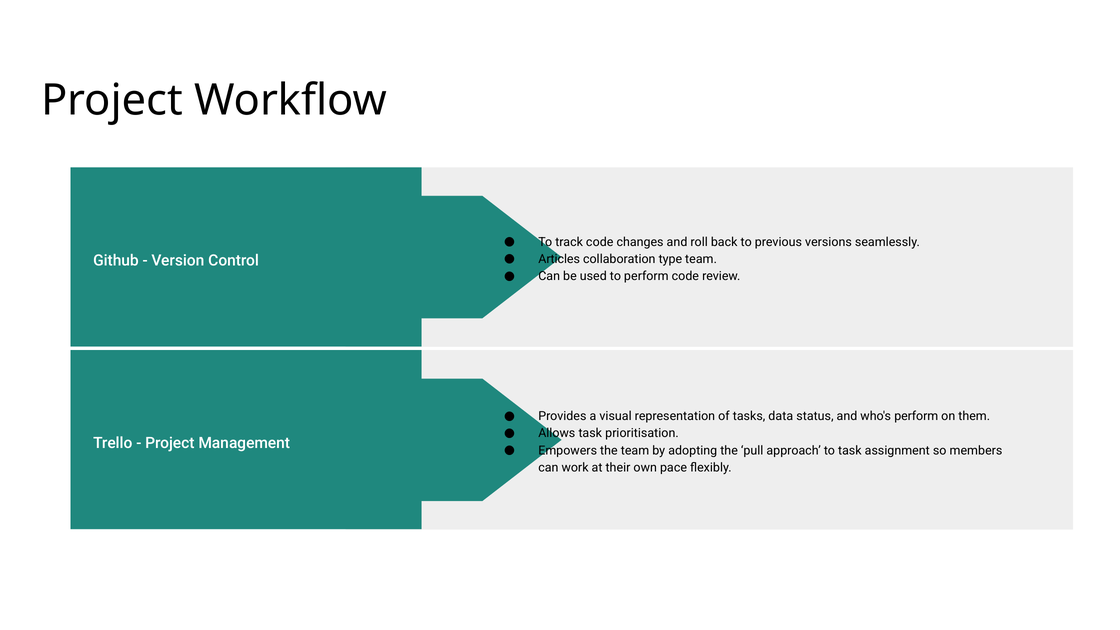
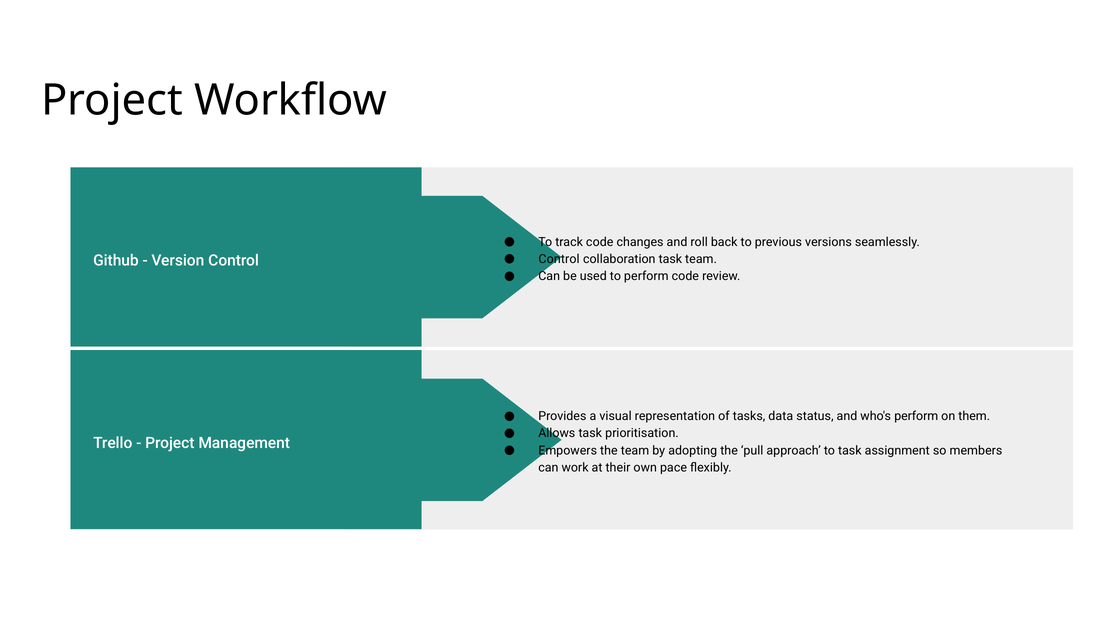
Articles at (559, 259): Articles -> Control
collaboration type: type -> task
